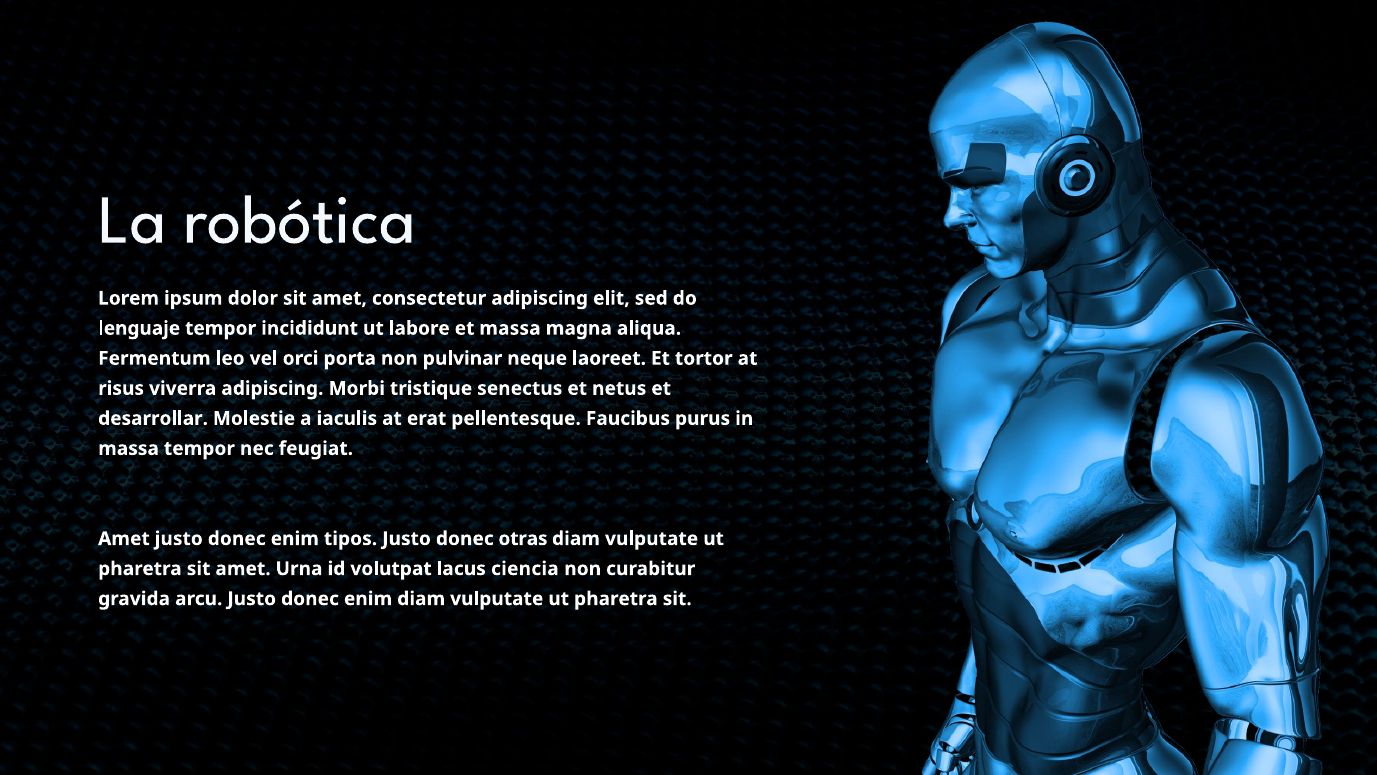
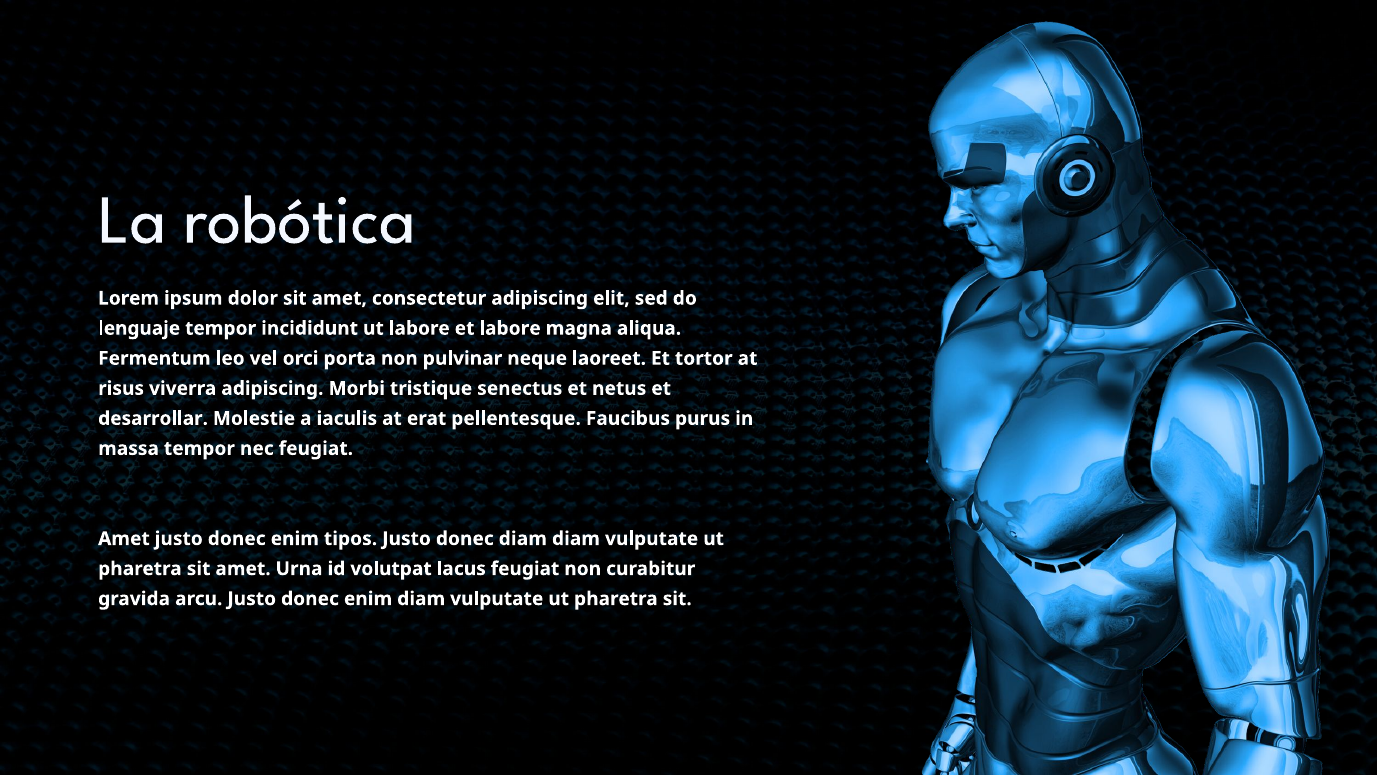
et massa: massa -> labore
donec otras: otras -> diam
lacus ciencia: ciencia -> feugiat
